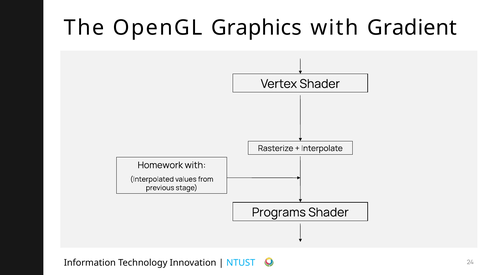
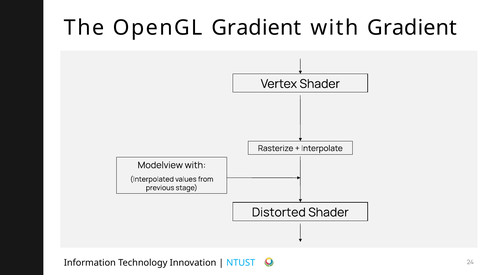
OpenGL Graphics: Graphics -> Gradient
Homework: Homework -> Modelview
Programs: Programs -> Distorted
